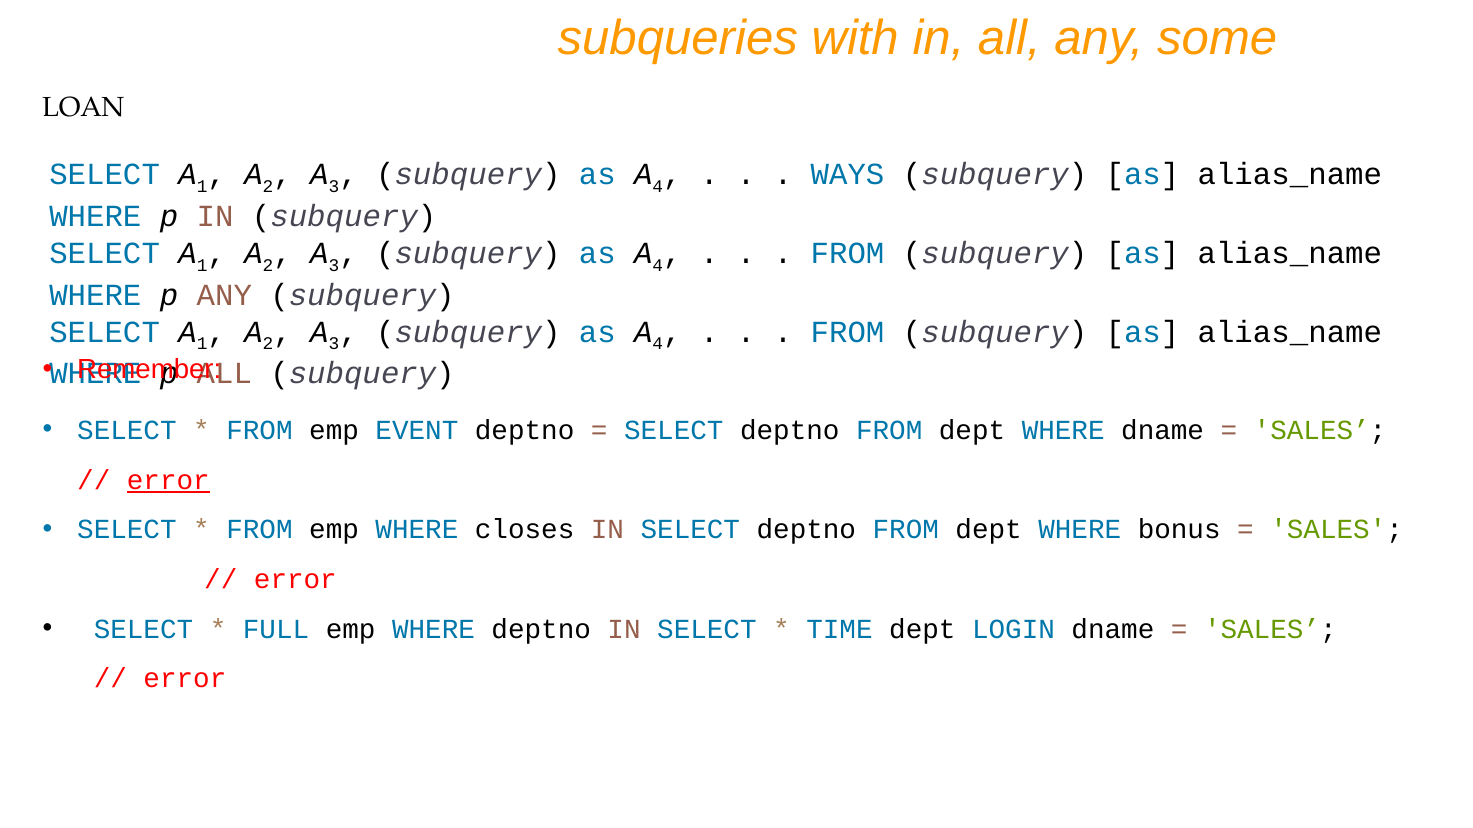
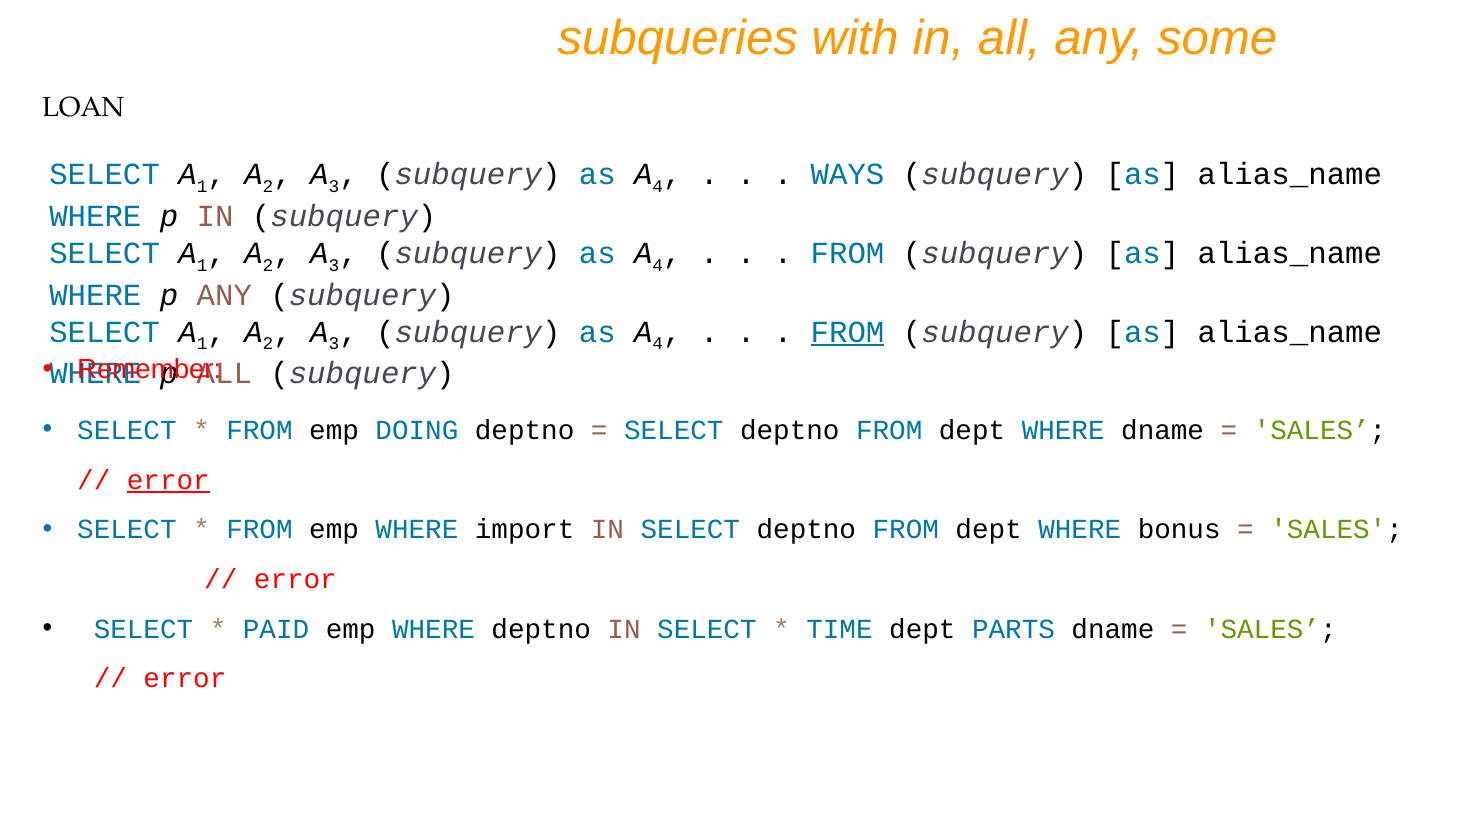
FROM at (848, 332) underline: none -> present
EVENT: EVENT -> DOING
closes: closes -> import
FULL: FULL -> PAID
LOGIN: LOGIN -> PARTS
